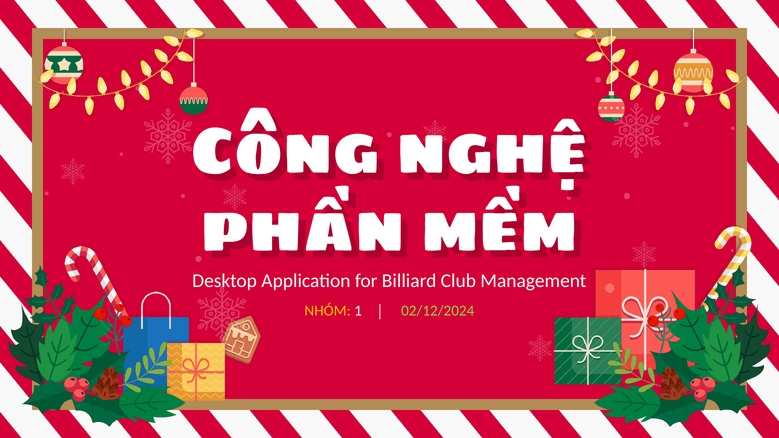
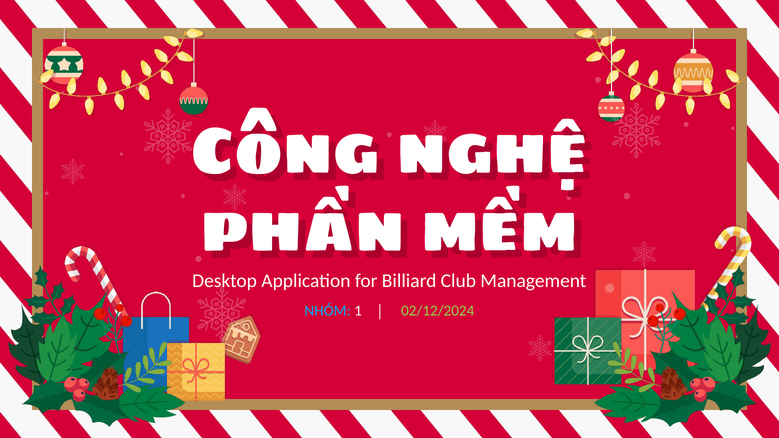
NHÓM colour: yellow -> light blue
